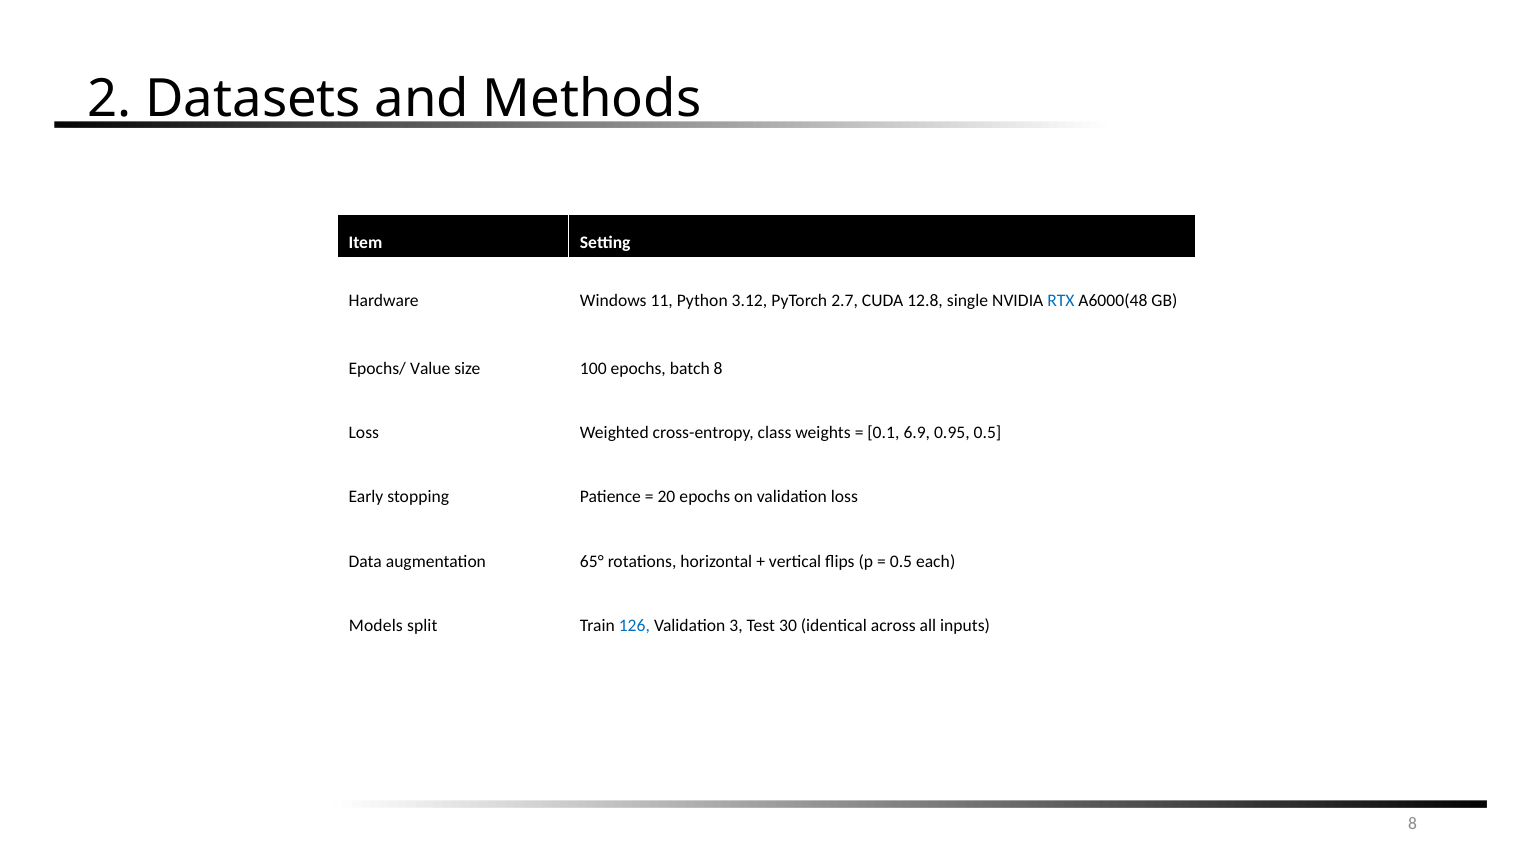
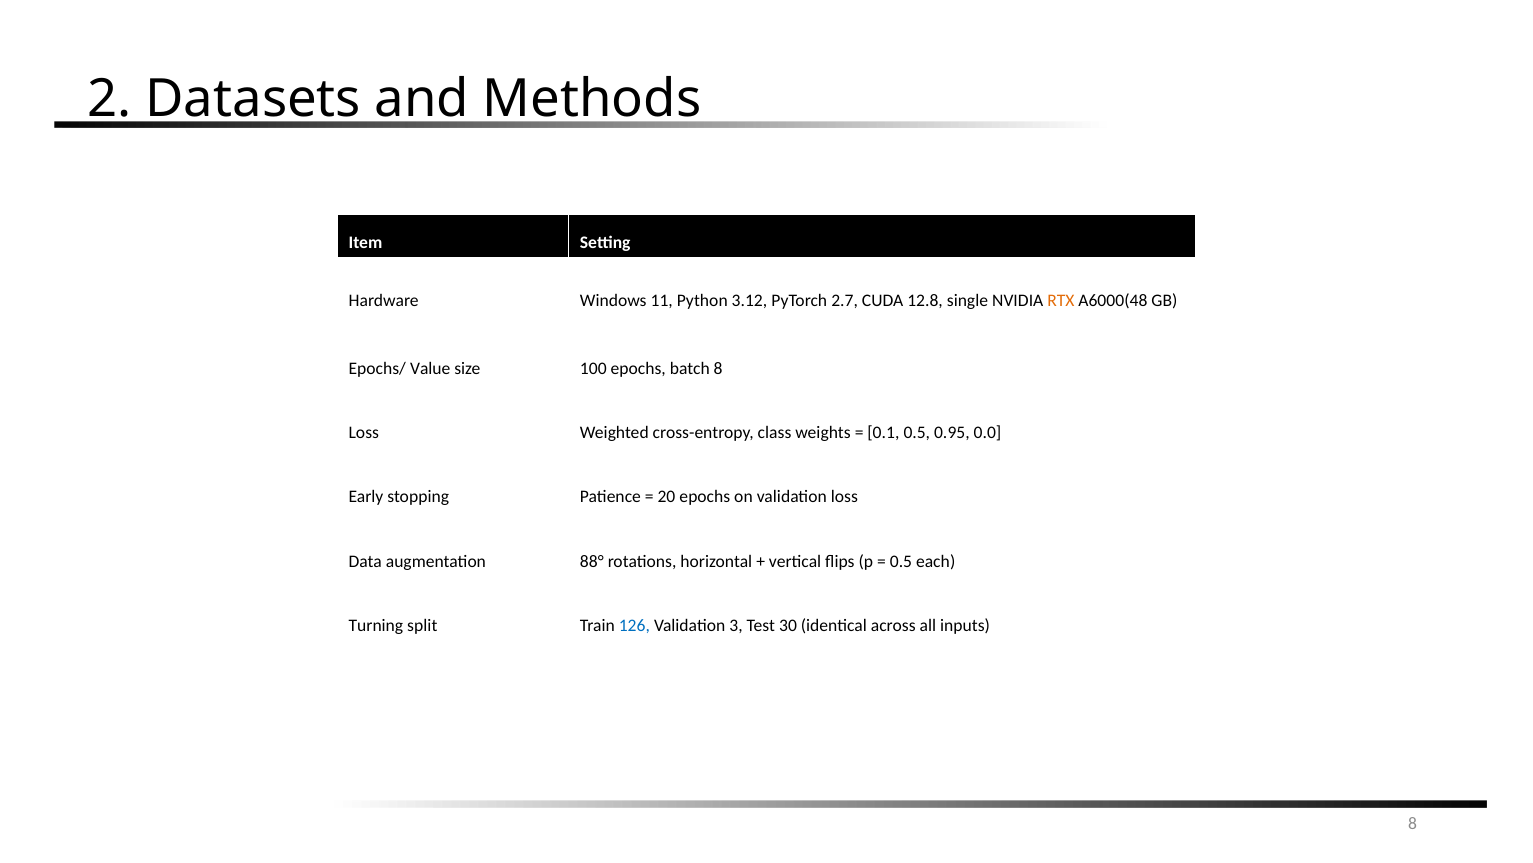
RTX colour: blue -> orange
0.1 6.9: 6.9 -> 0.5
0.95 0.5: 0.5 -> 0.0
65°: 65° -> 88°
Models: Models -> Turning
